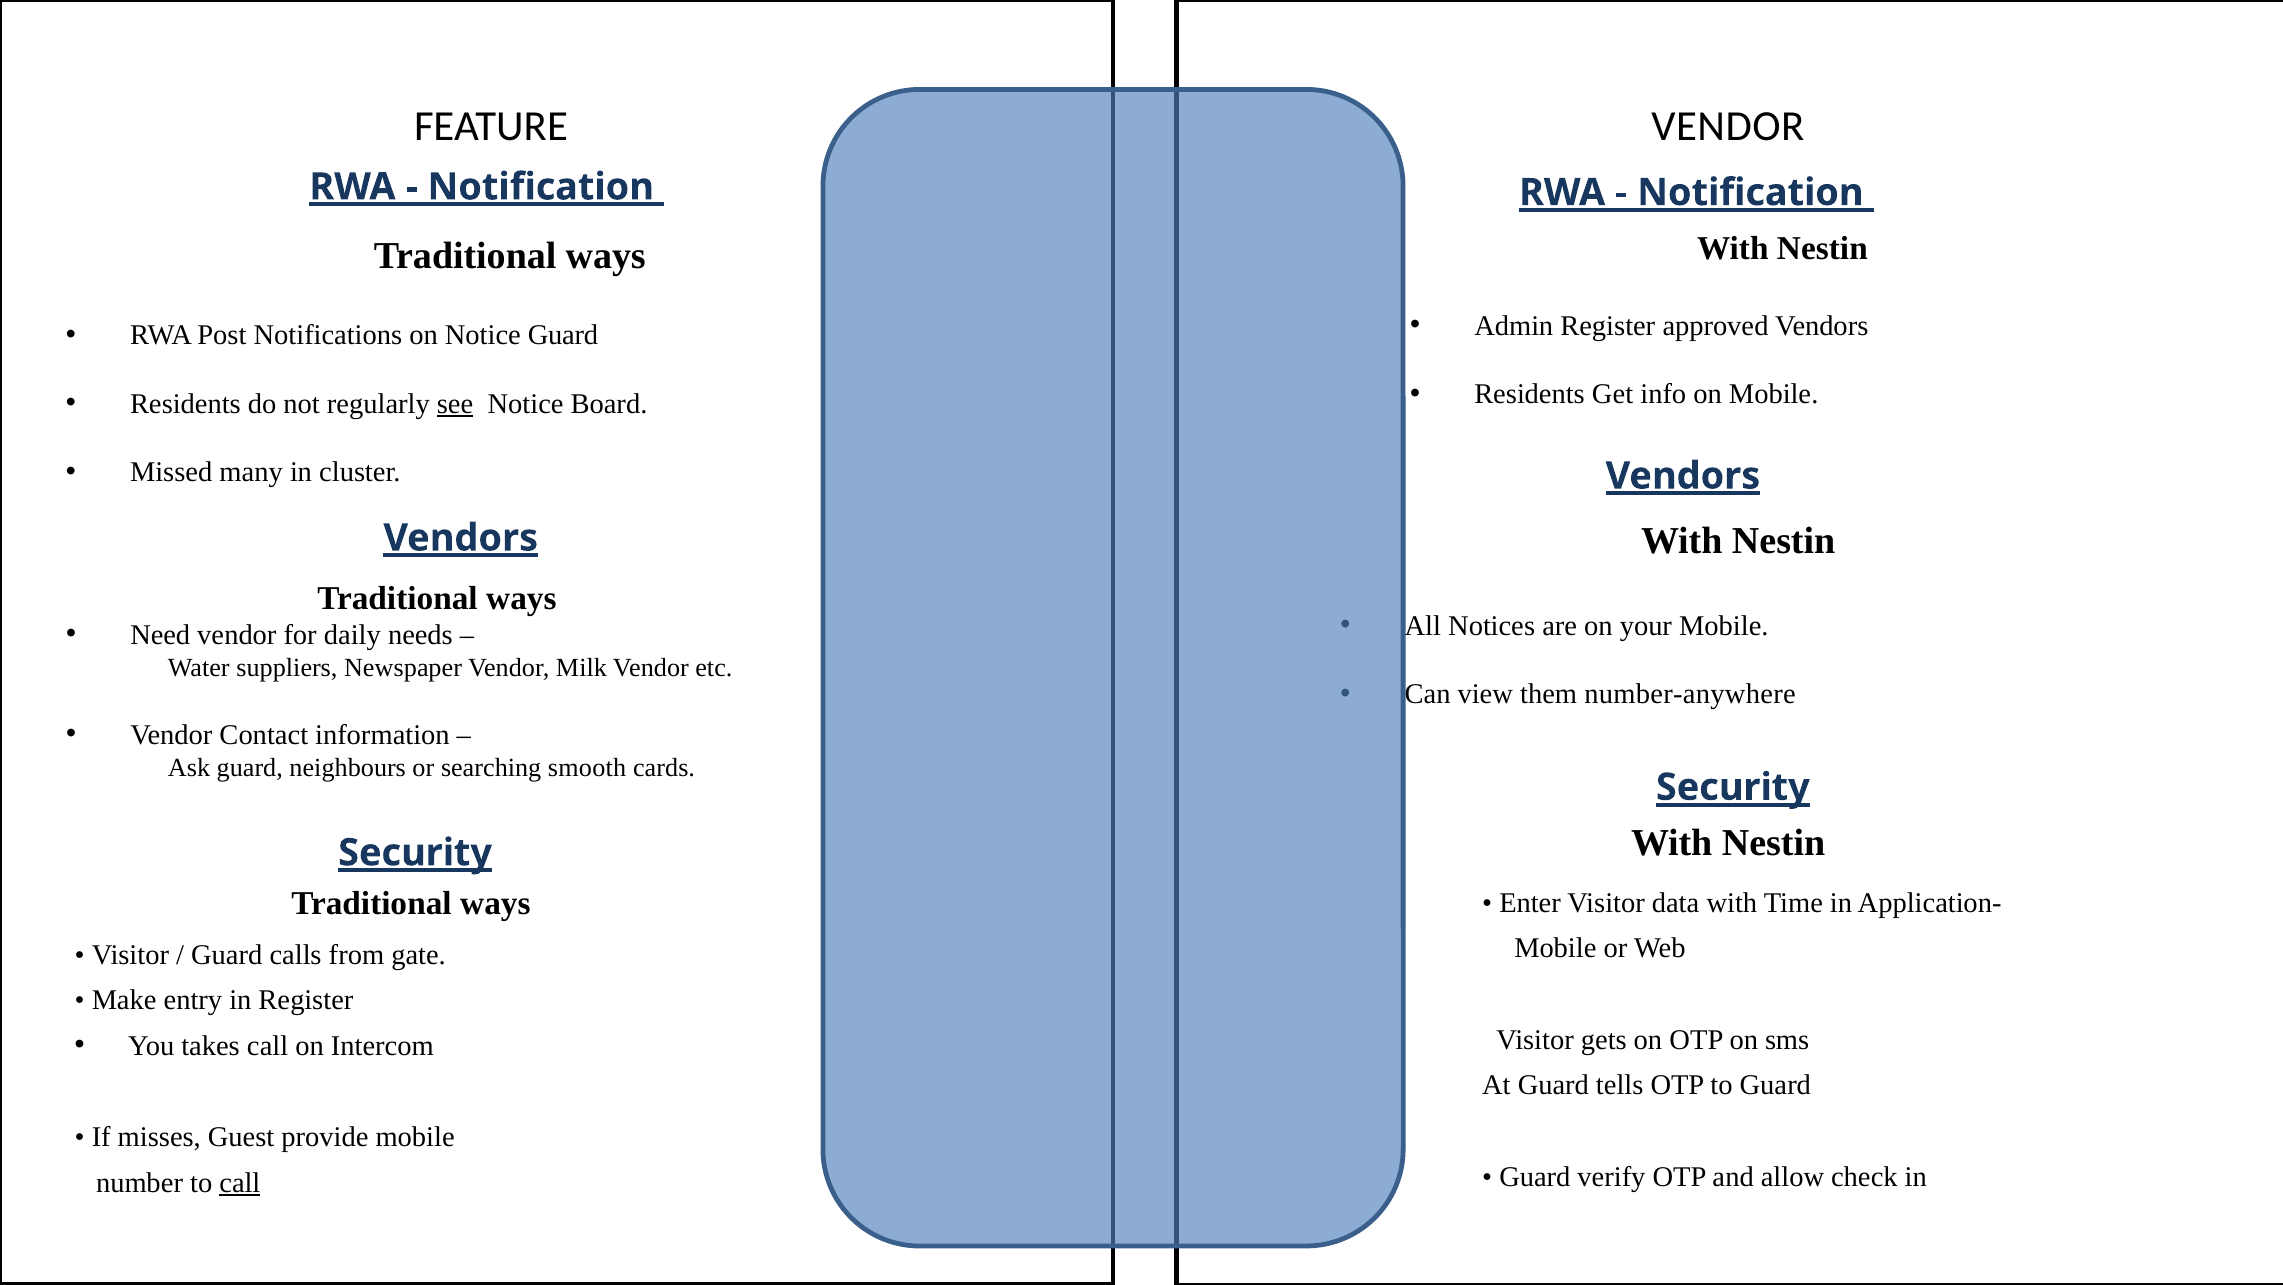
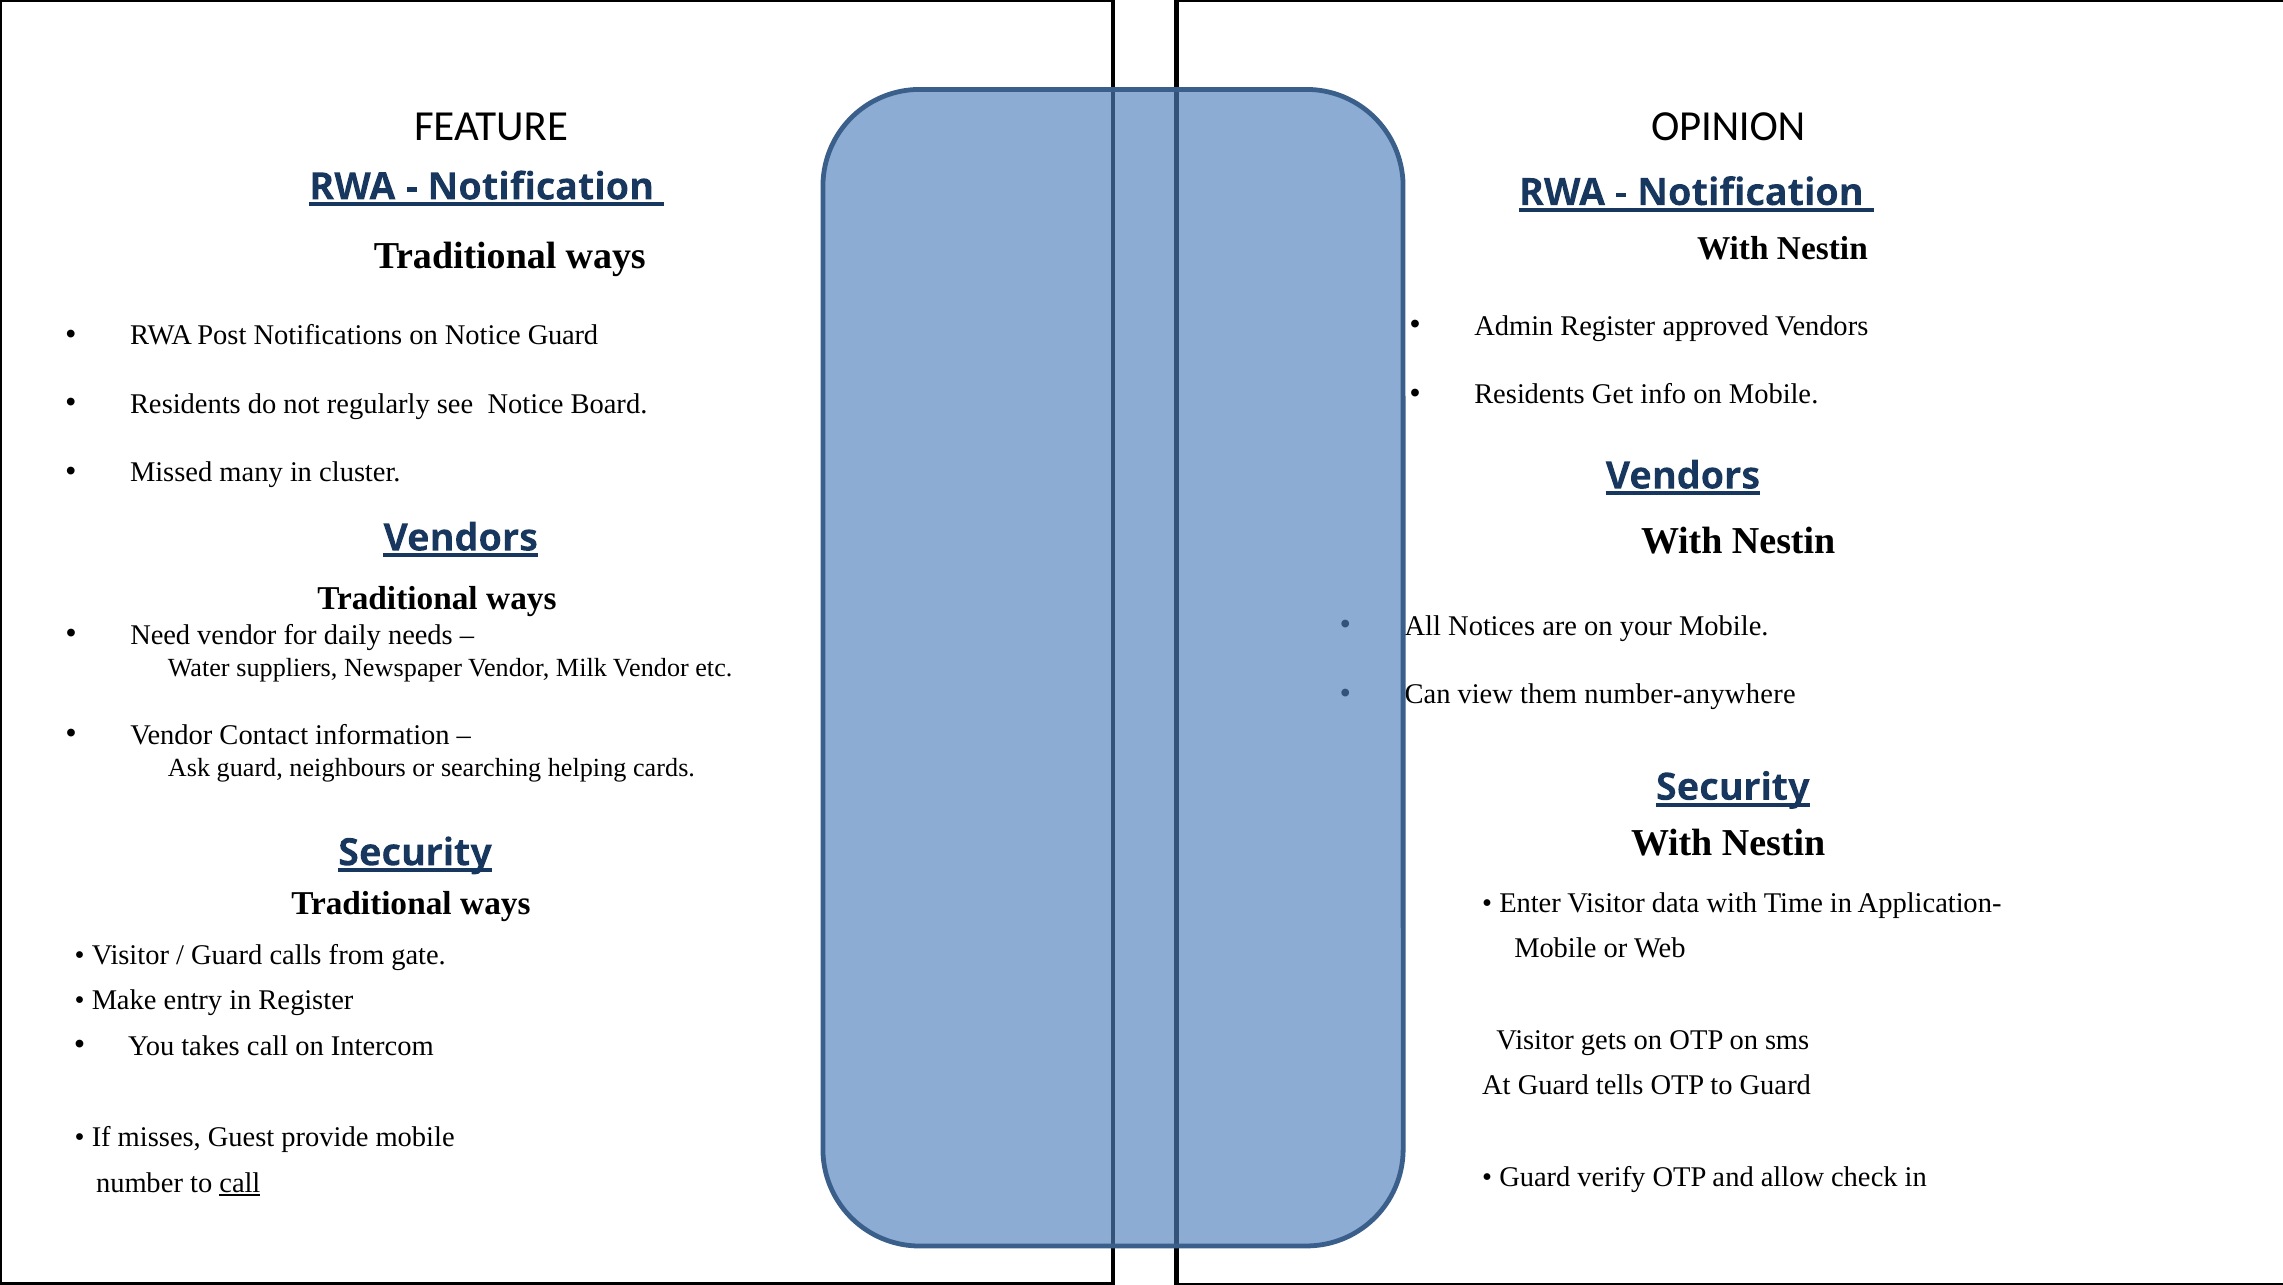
FEATURE VENDOR: VENDOR -> OPINION
see underline: present -> none
smooth: smooth -> helping
